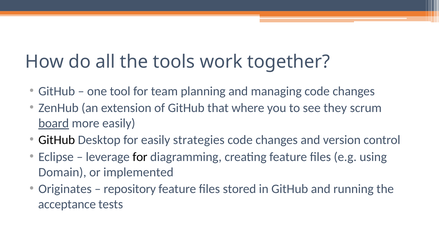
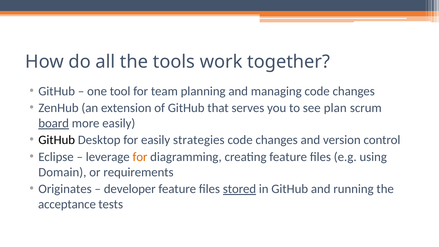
where: where -> serves
they: they -> plan
for at (140, 157) colour: black -> orange
implemented: implemented -> requirements
repository: repository -> developer
stored underline: none -> present
